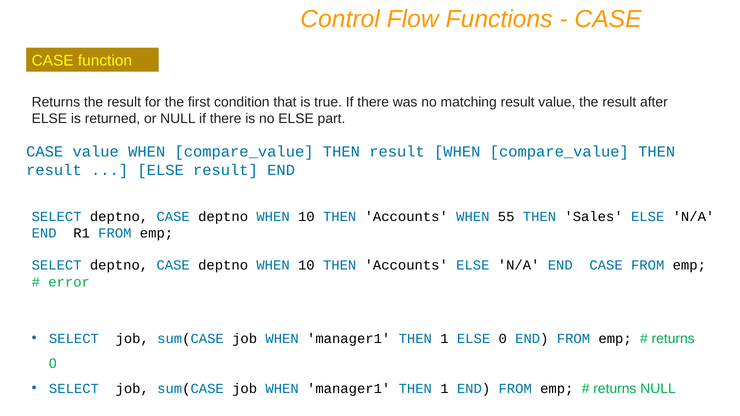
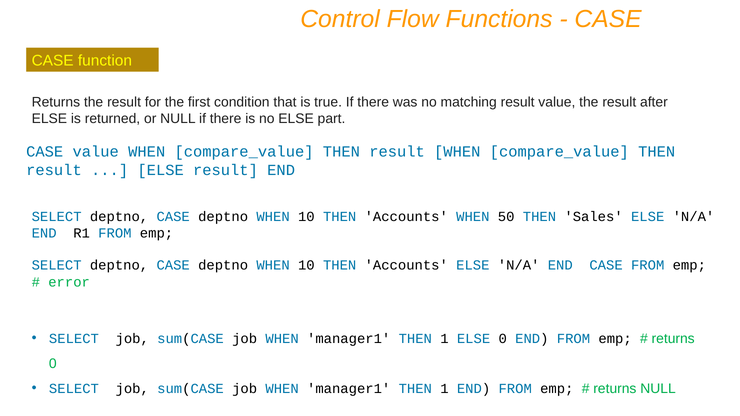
55: 55 -> 50
